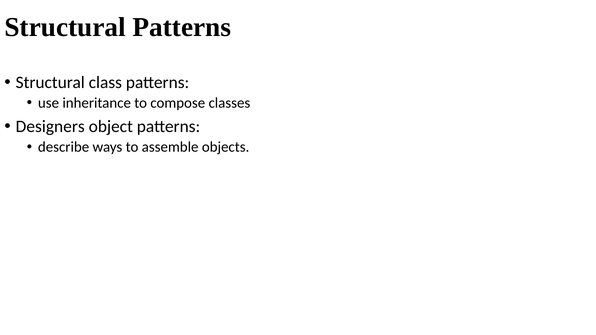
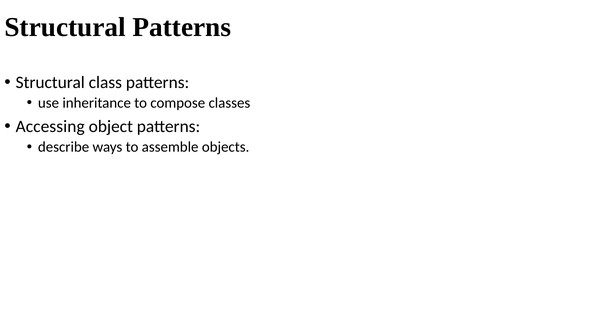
Designers: Designers -> Accessing
